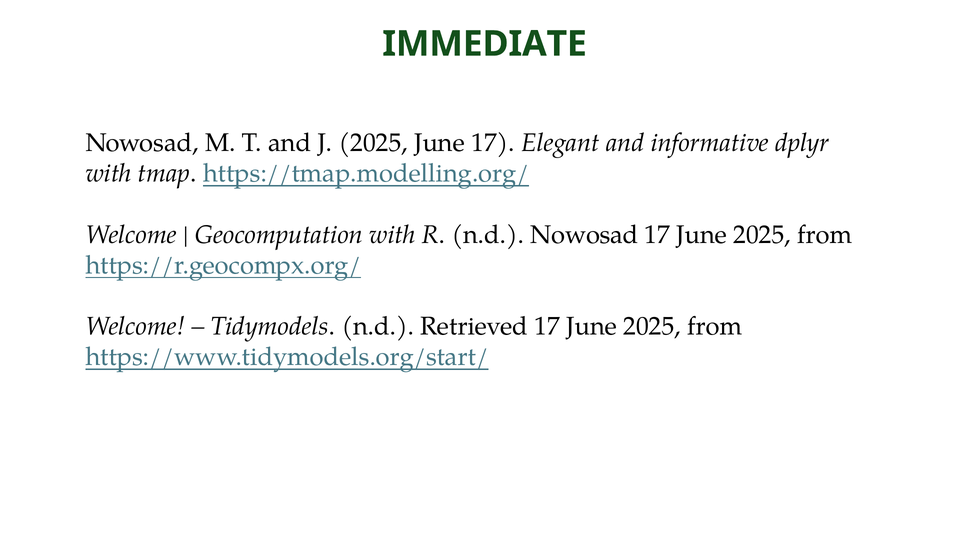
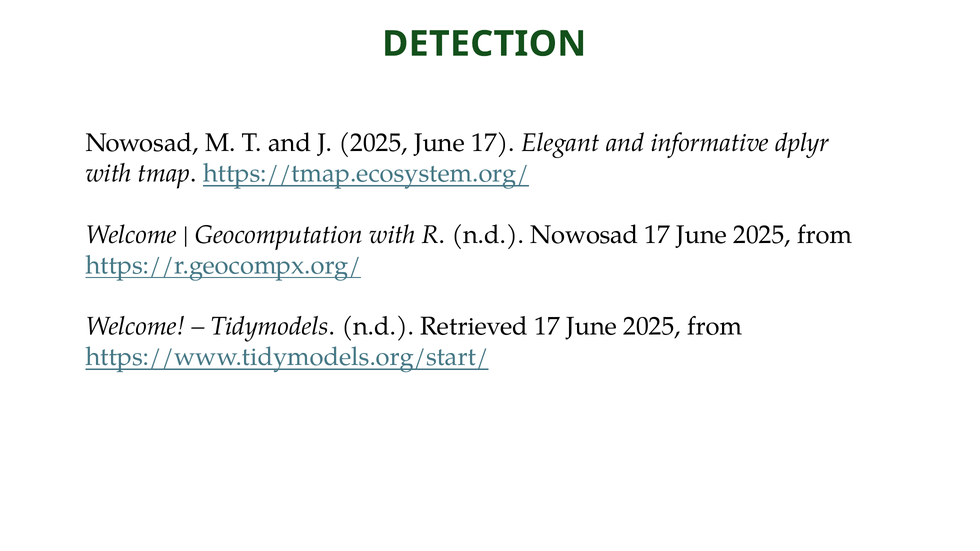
IMMEDIATE: IMMEDIATE -> DETECTION
https://tmap.modelling.org/: https://tmap.modelling.org/ -> https://tmap.ecosystem.org/
